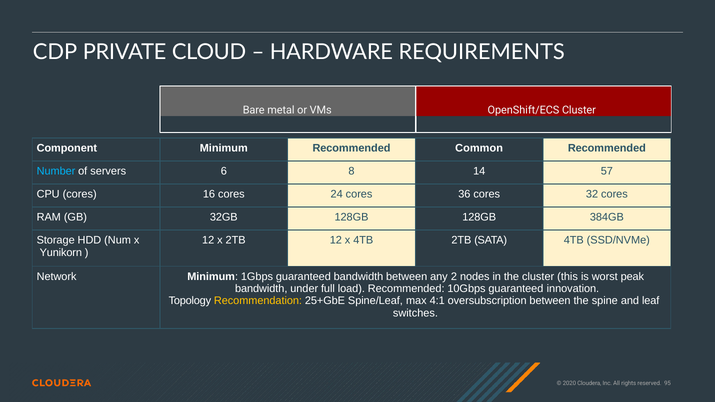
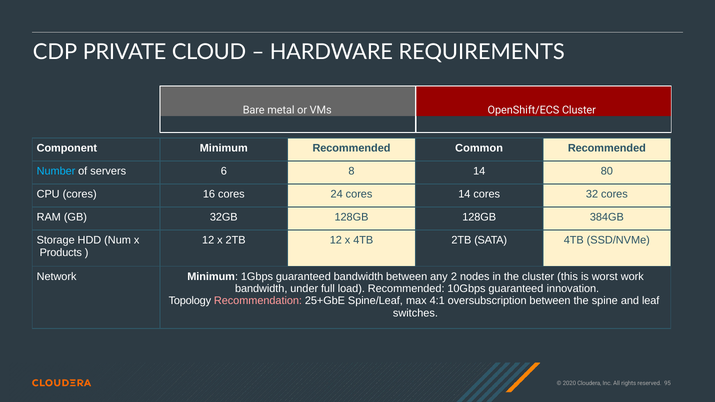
57: 57 -> 80
cores 36: 36 -> 14
Yunikorn: Yunikorn -> Products
peak: peak -> work
Recommendation colour: yellow -> pink
